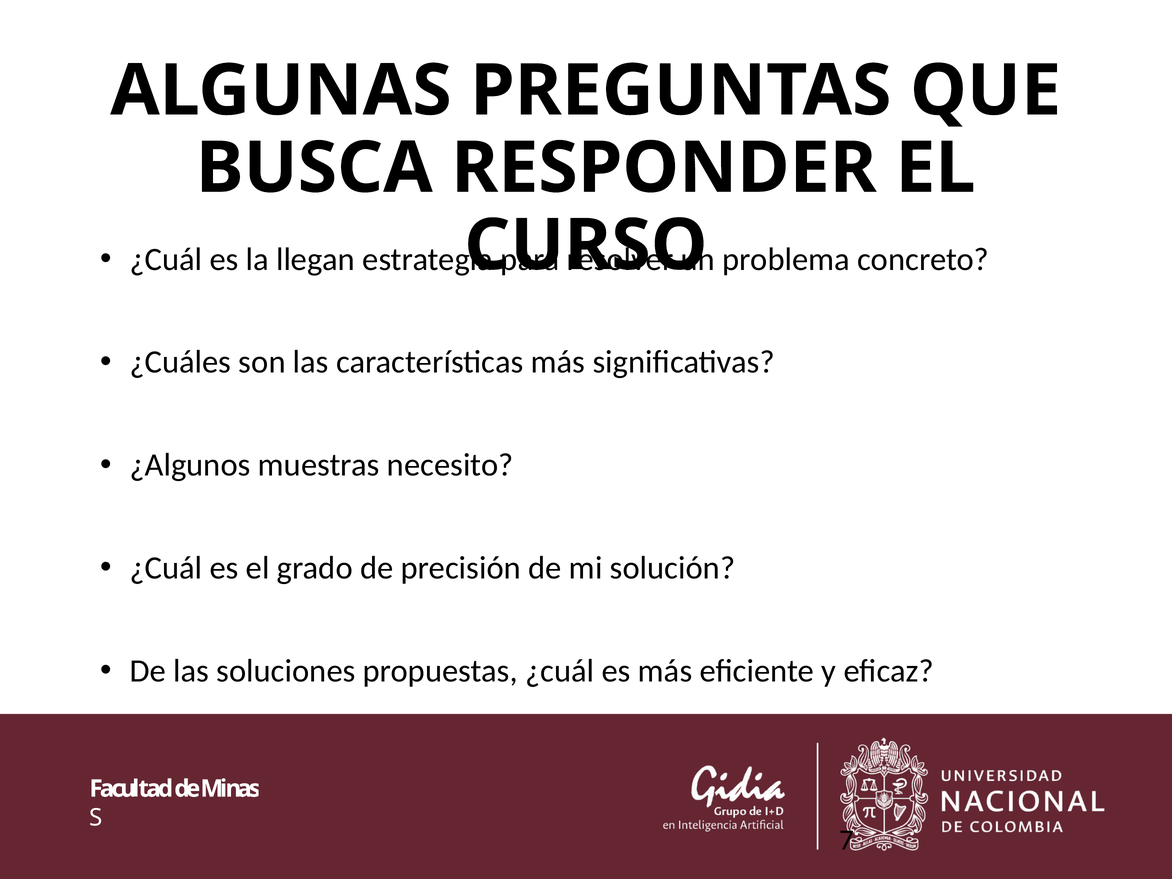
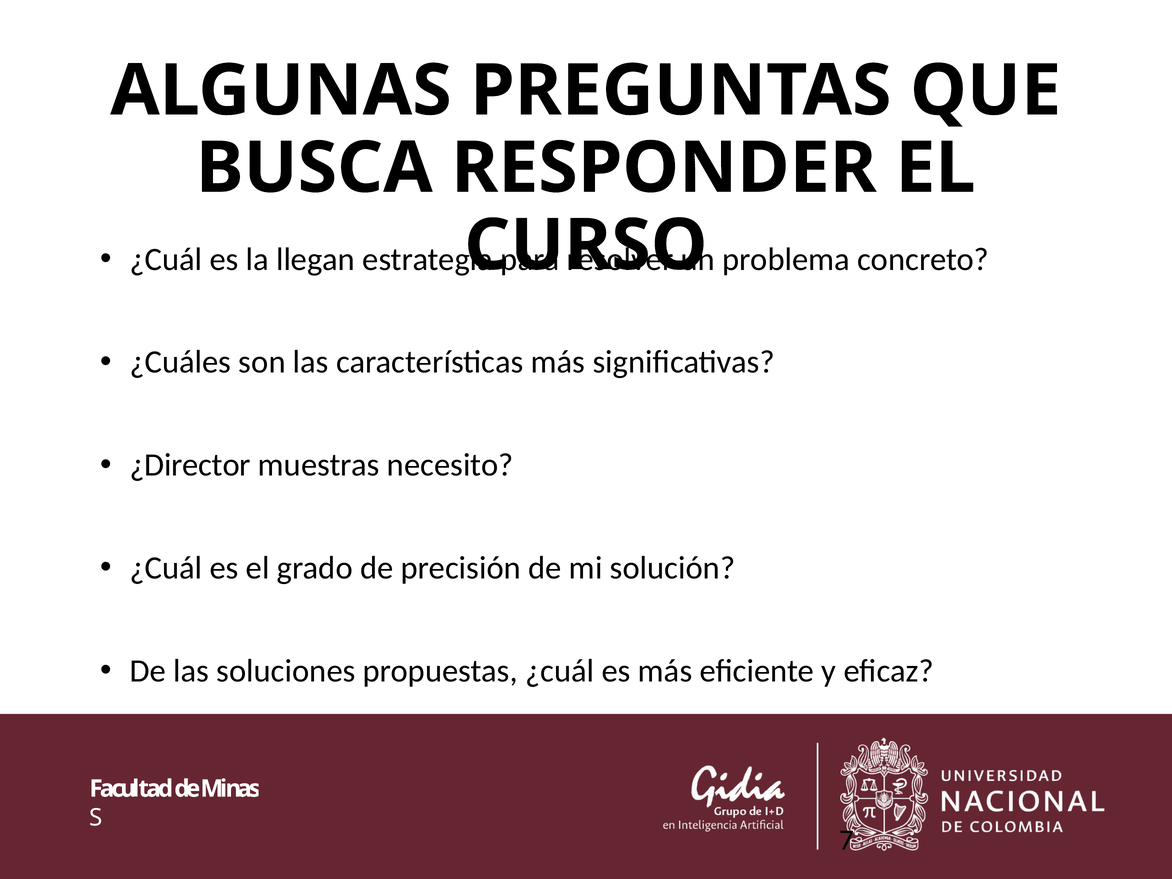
¿Algunos: ¿Algunos -> ¿Director
